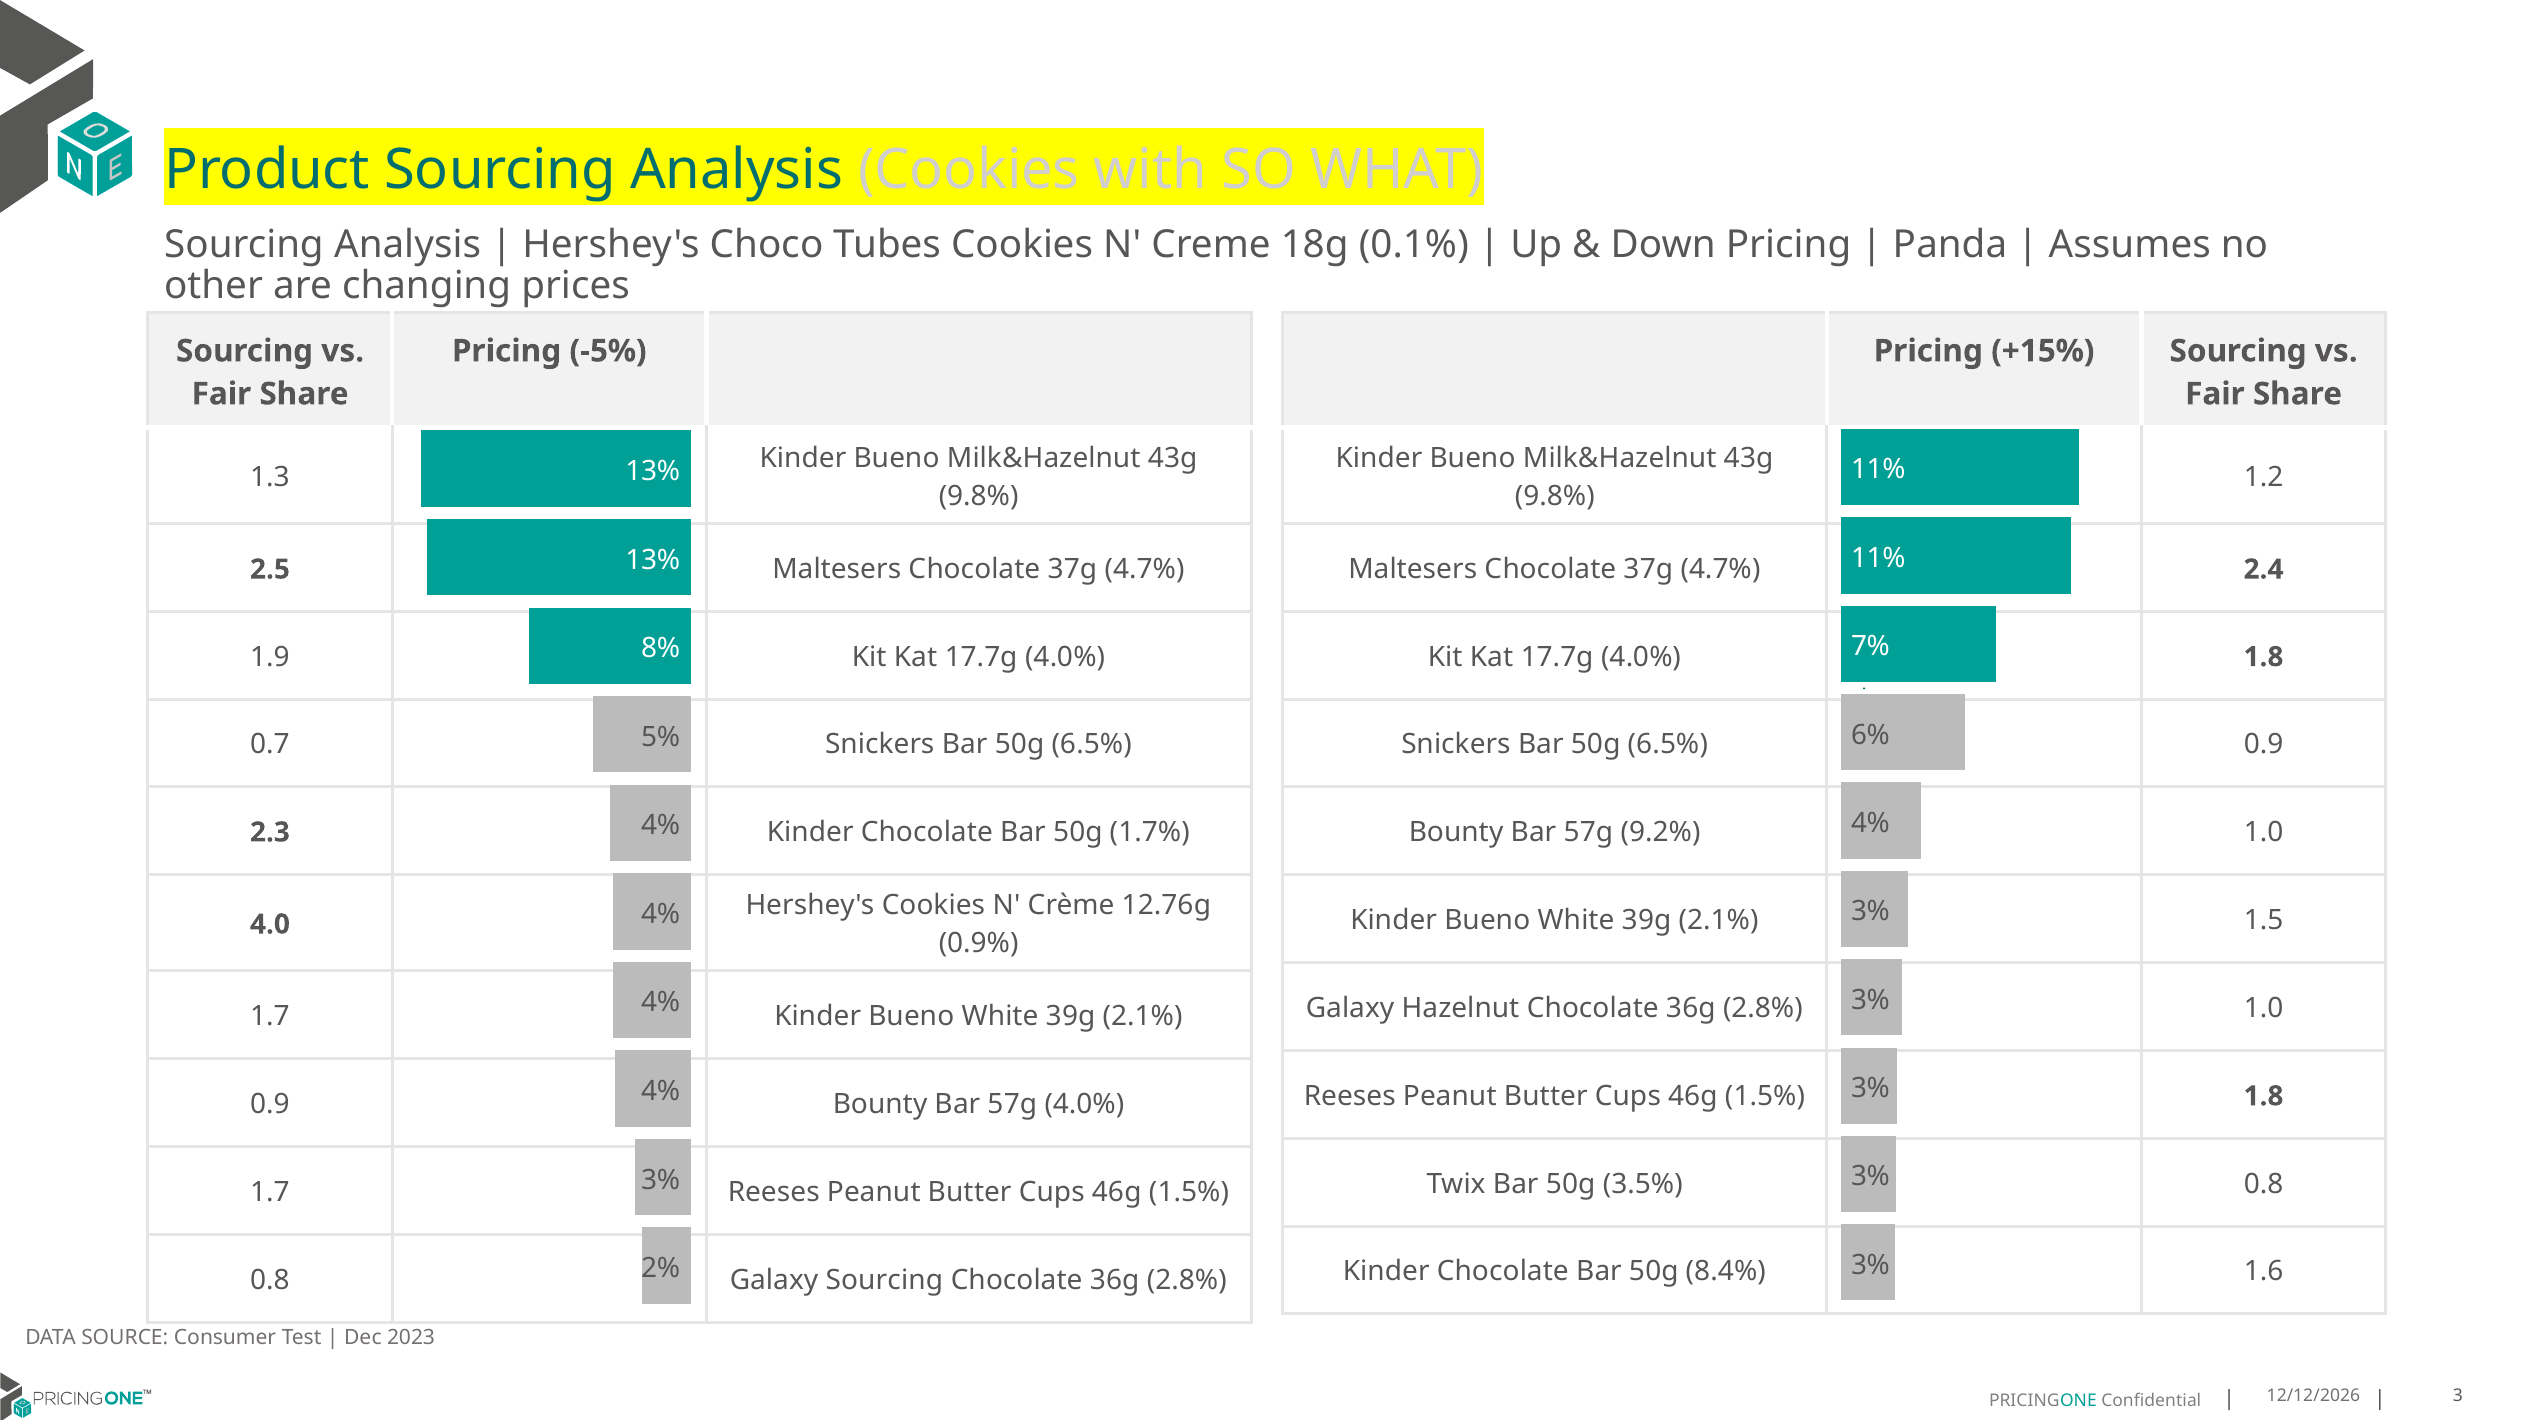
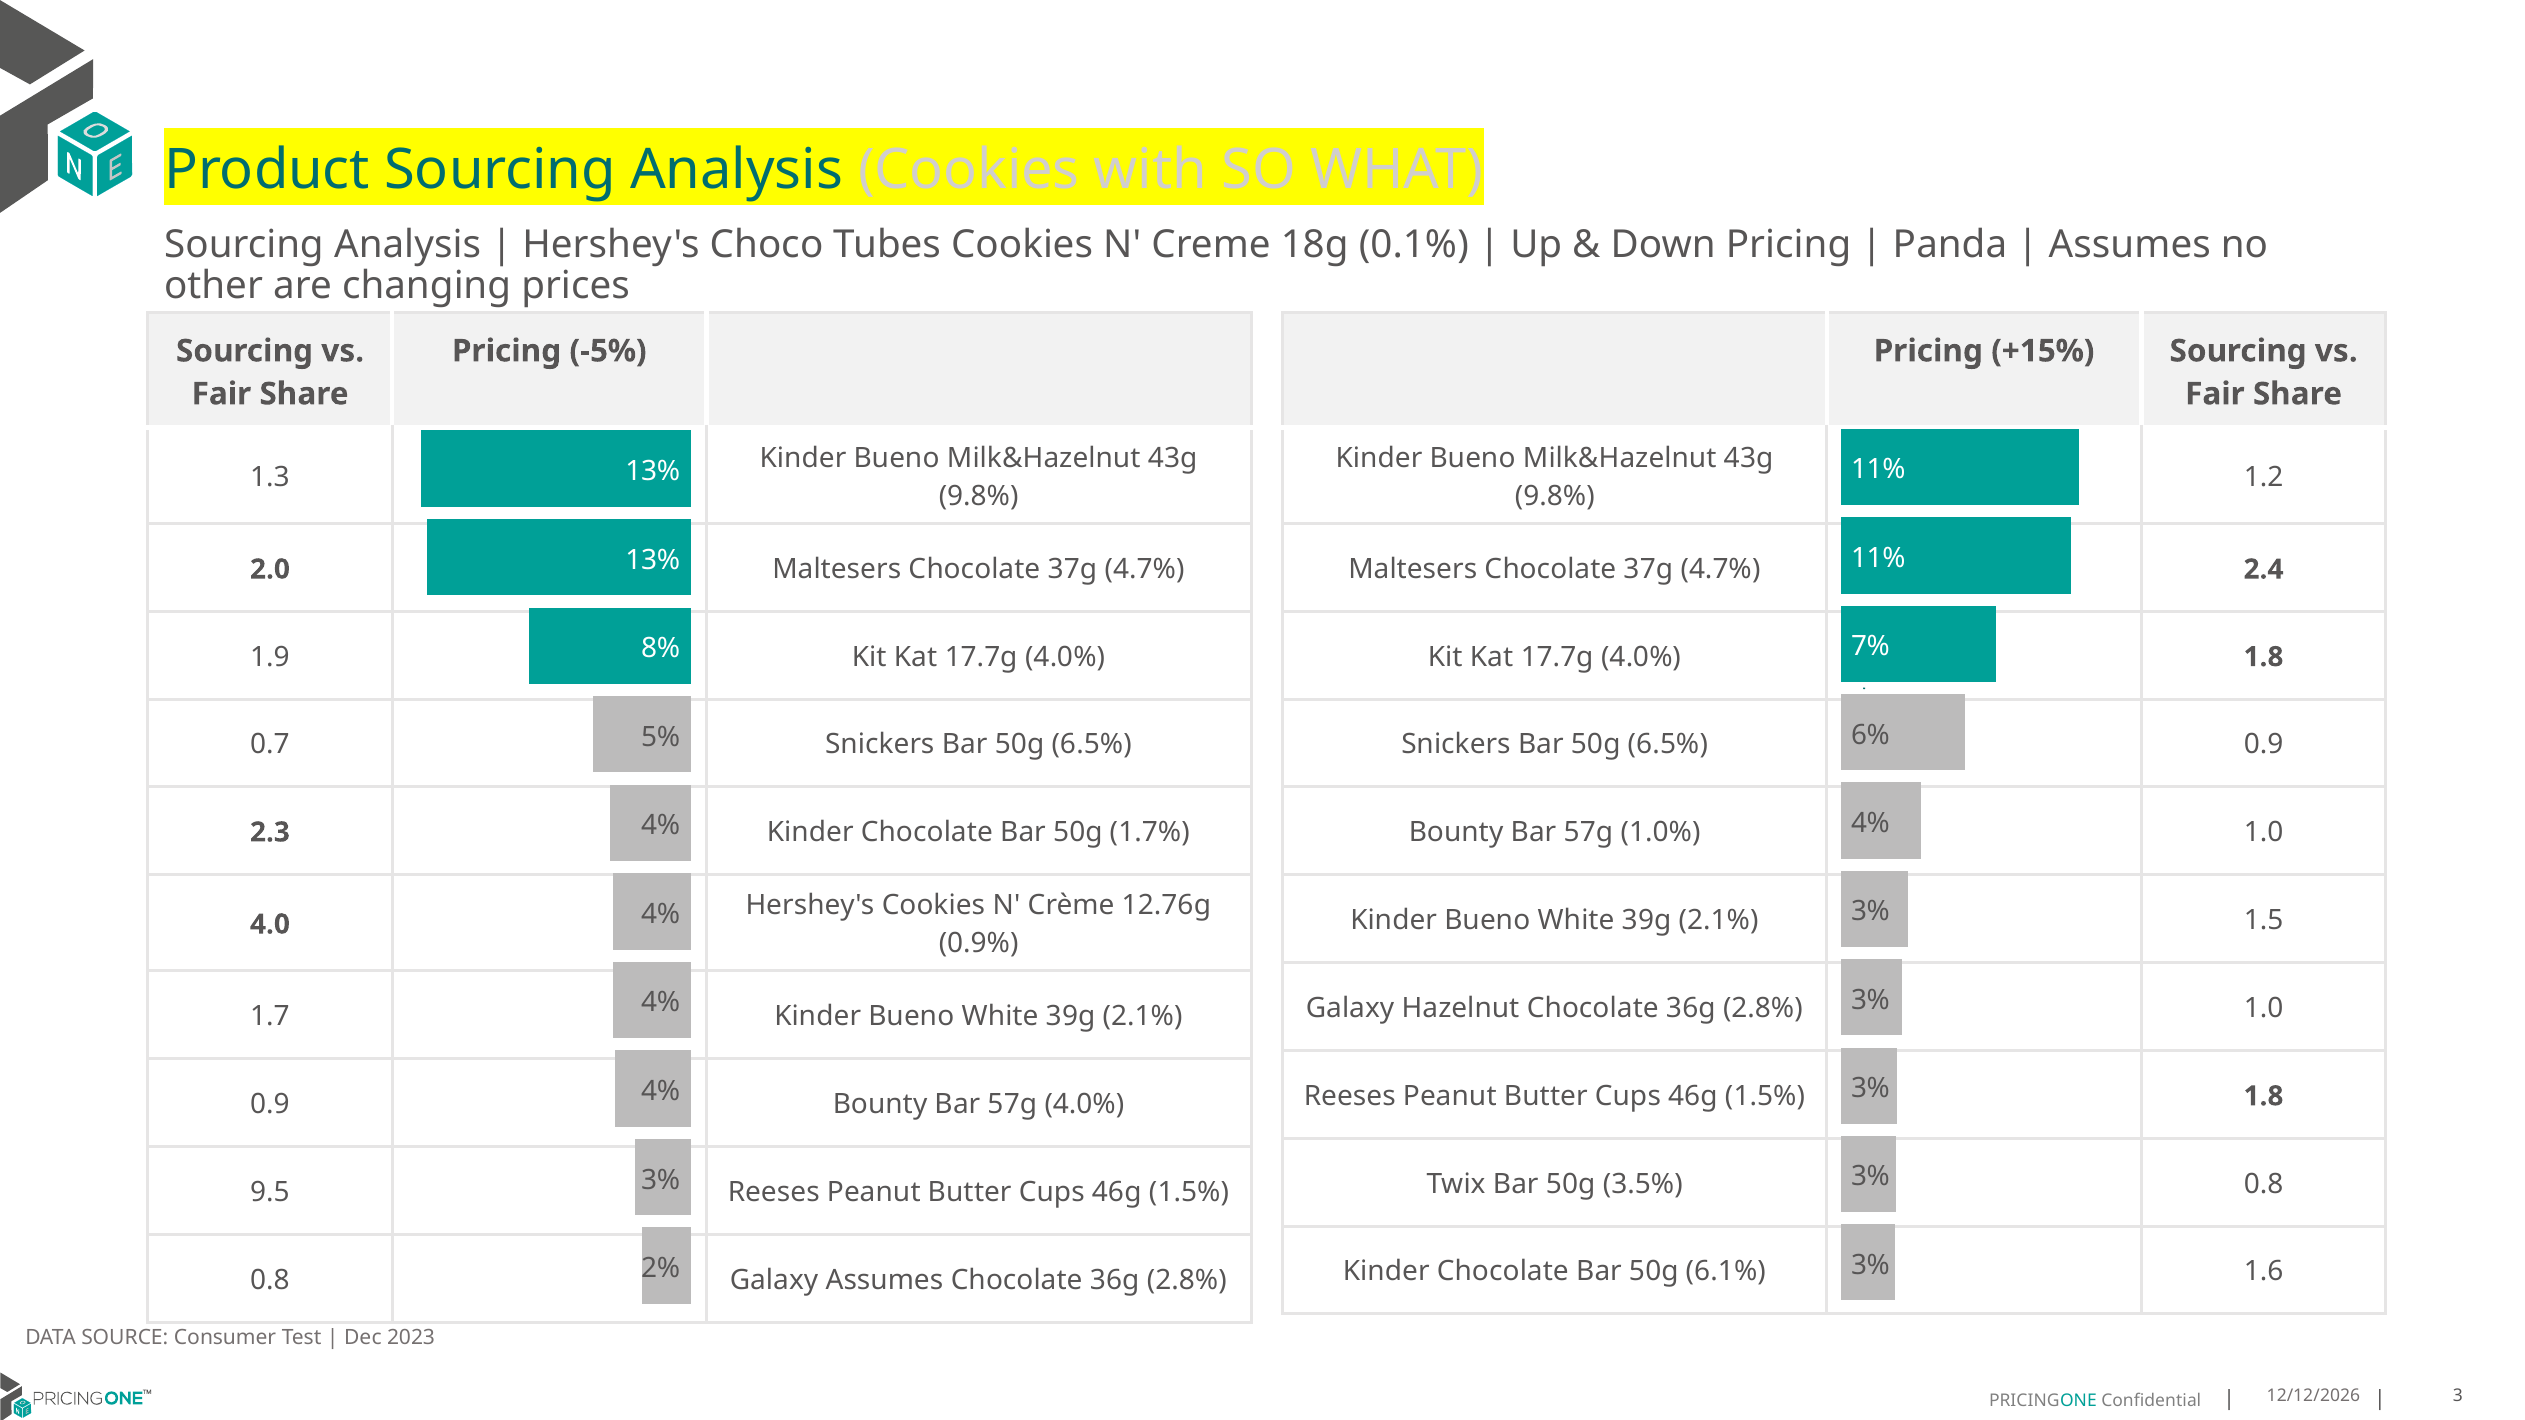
2.5: 2.5 -> 2.0
9.2%: 9.2% -> 1.0%
1.7 at (270, 1192): 1.7 -> 9.5
8.4%: 8.4% -> 6.1%
Galaxy Sourcing: Sourcing -> Assumes
